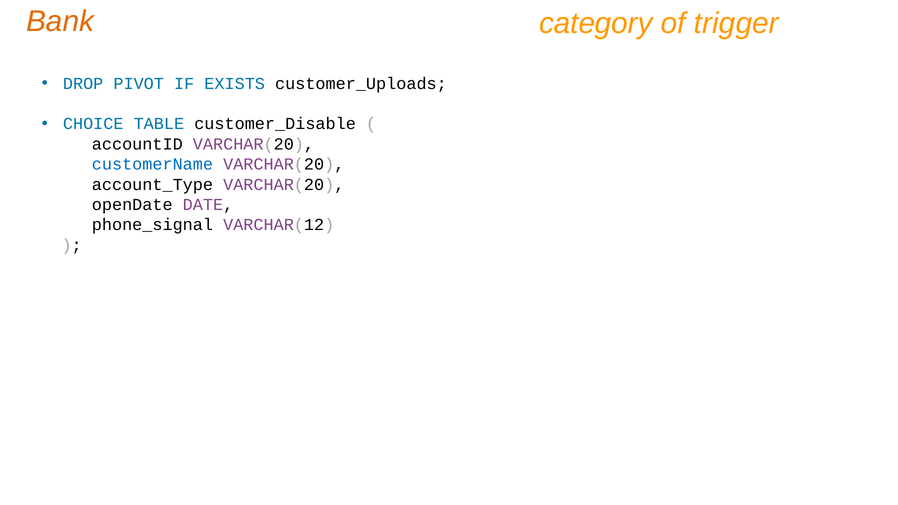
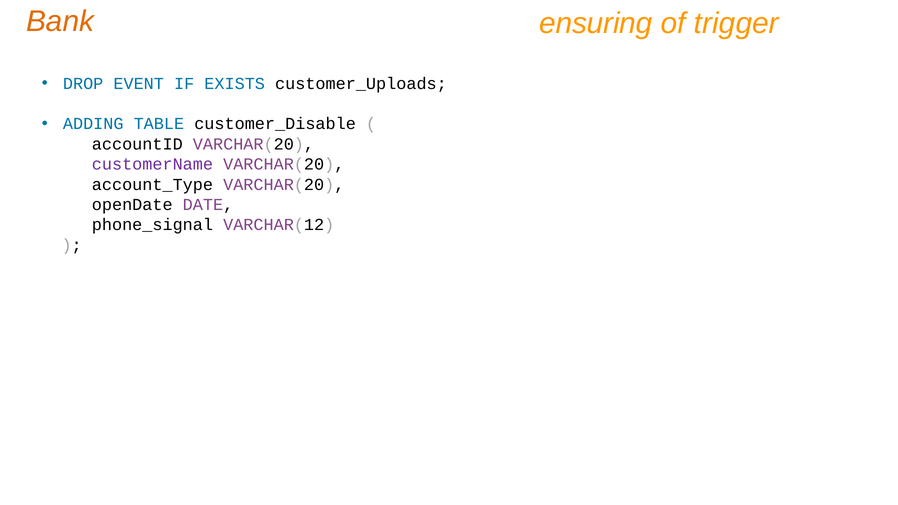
category: category -> ensuring
PIVOT: PIVOT -> EVENT
CHOICE: CHOICE -> ADDING
customerName colour: blue -> purple
